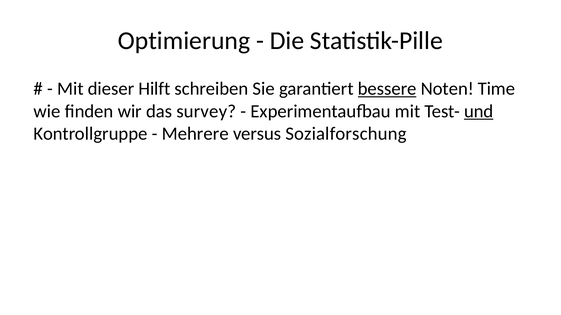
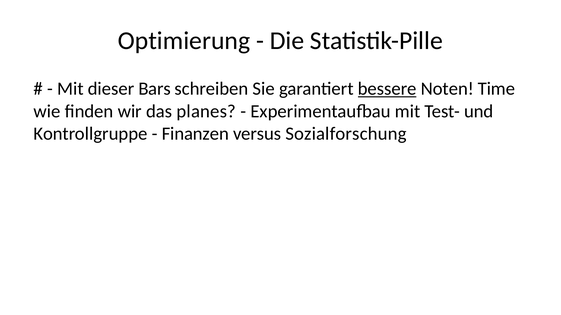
Hilft: Hilft -> Bars
survey: survey -> planes
und underline: present -> none
Mehrere: Mehrere -> Finanzen
